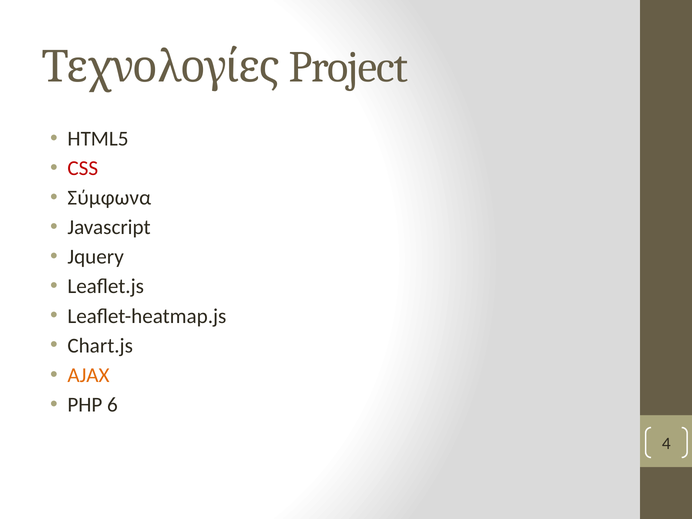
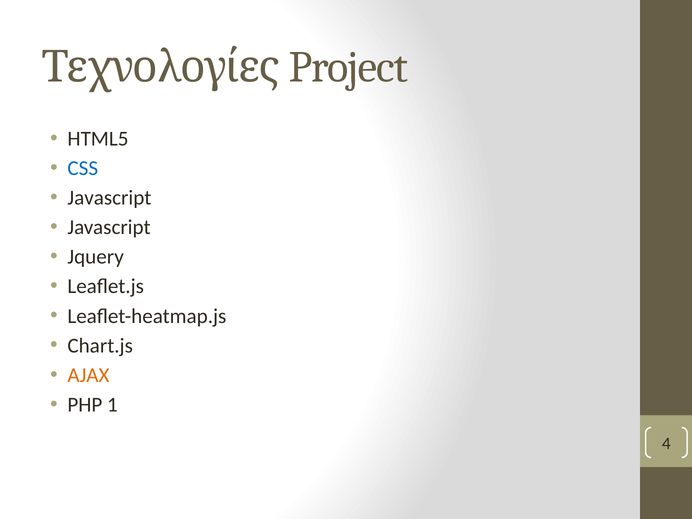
CSS colour: red -> blue
Σύμφωνα at (109, 198): Σύμφωνα -> Javascript
6: 6 -> 1
